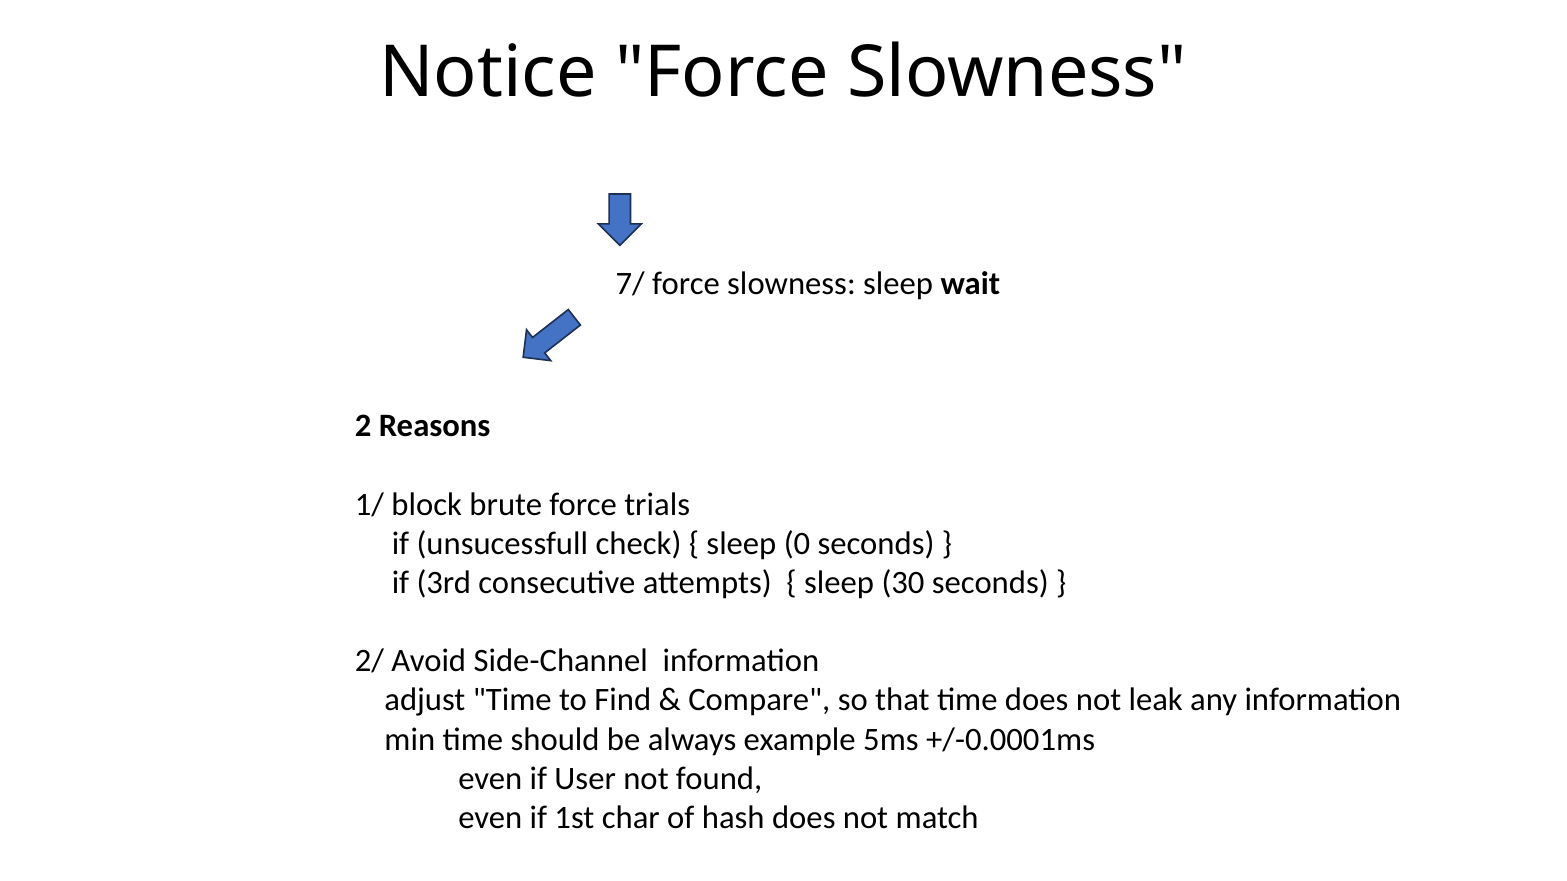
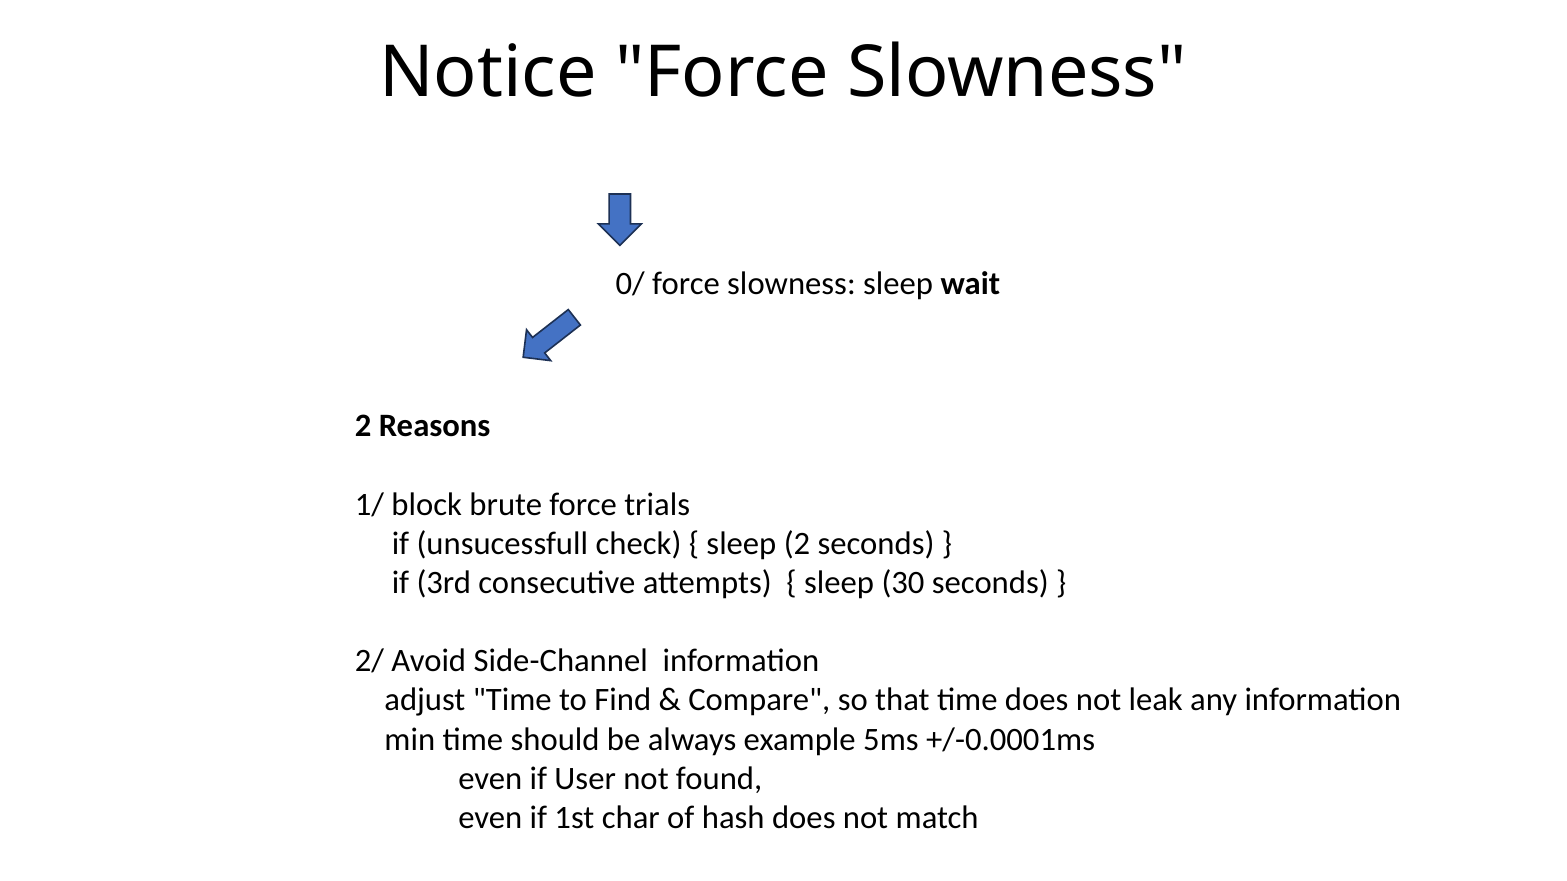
7/: 7/ -> 0/
sleep 0: 0 -> 2
